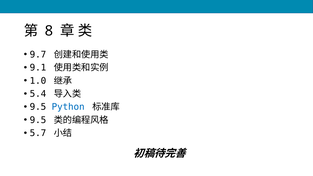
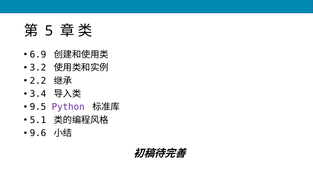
8: 8 -> 5
9.7: 9.7 -> 6.9
9.1: 9.1 -> 3.2
1.0: 1.0 -> 2.2
5.4: 5.4 -> 3.4
Python colour: blue -> purple
9.5 at (38, 120): 9.5 -> 5.1
5.7: 5.7 -> 9.6
